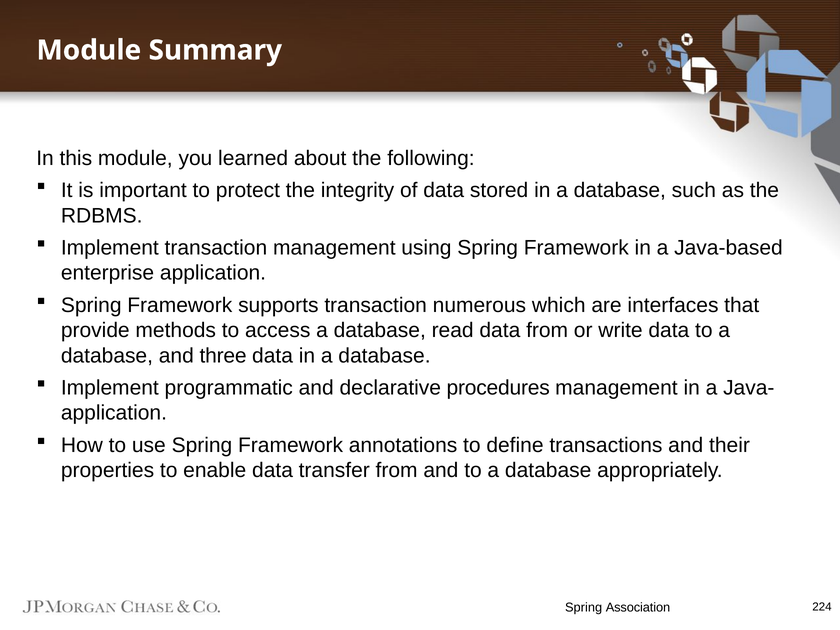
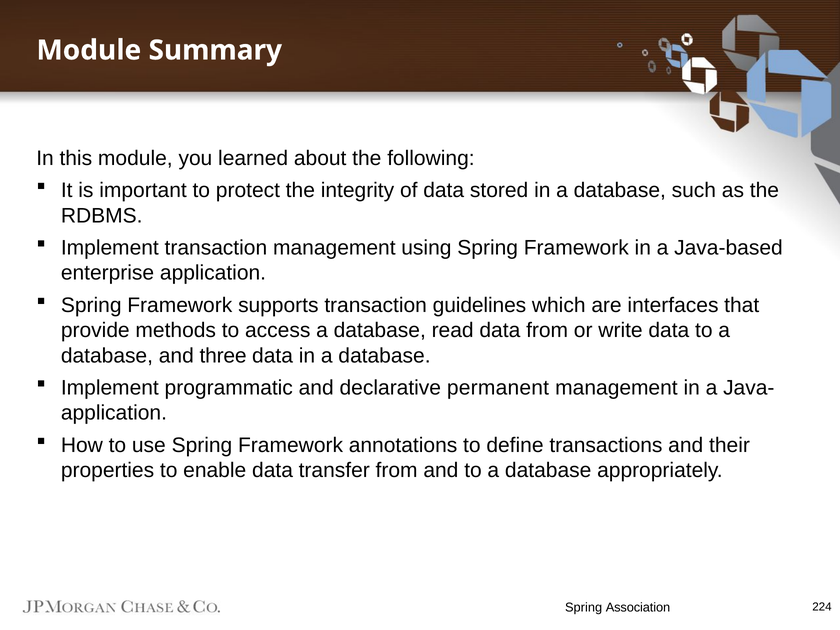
numerous: numerous -> guidelines
procedures: procedures -> permanent
